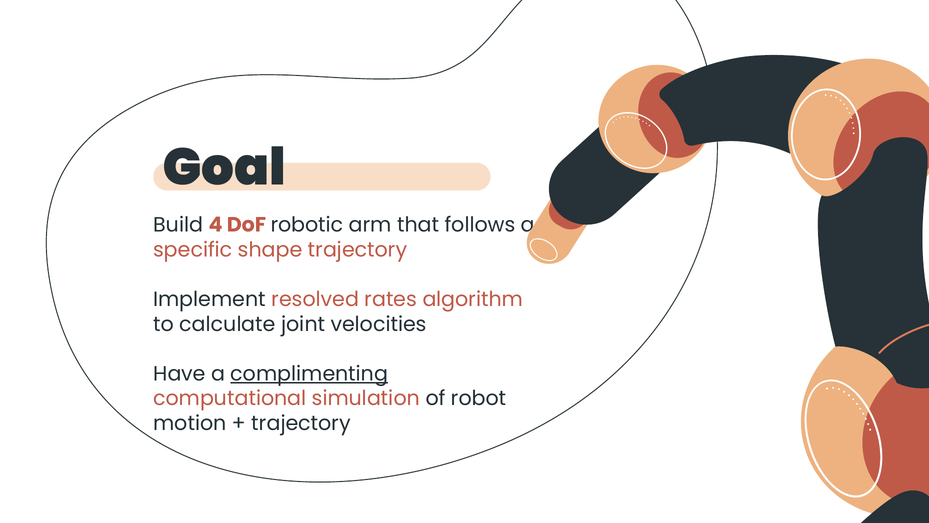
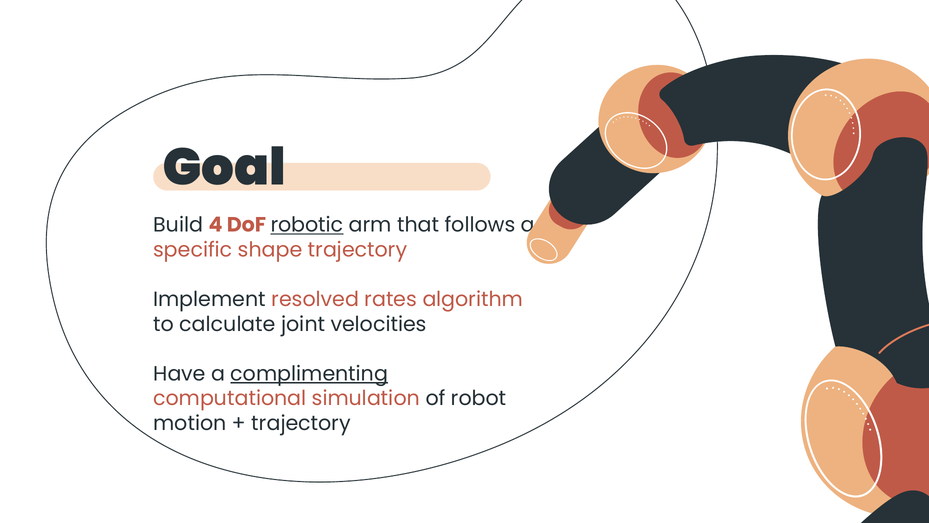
robotic underline: none -> present
